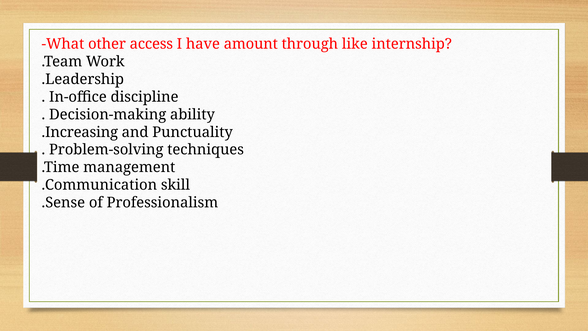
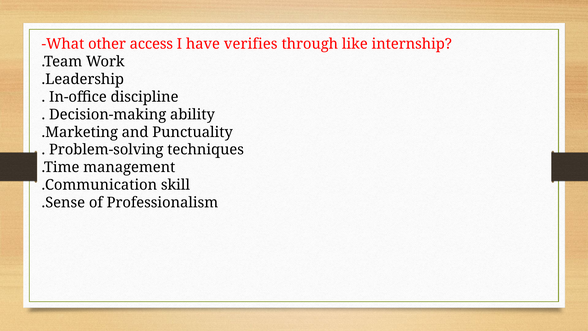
amount: amount -> verifies
.Increasing: .Increasing -> .Marketing
